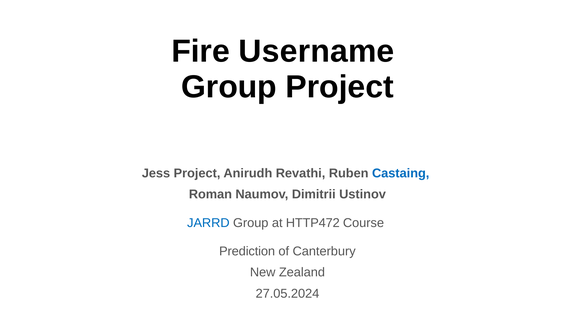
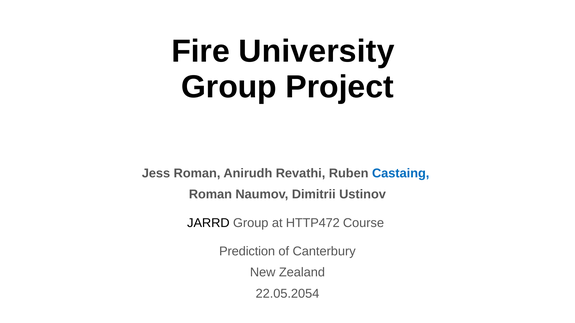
Username: Username -> University
Jess Project: Project -> Roman
JARRD colour: blue -> black
27.05.2024: 27.05.2024 -> 22.05.2054
